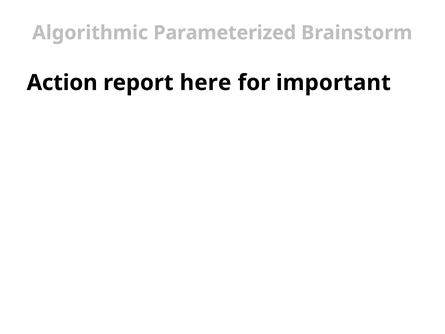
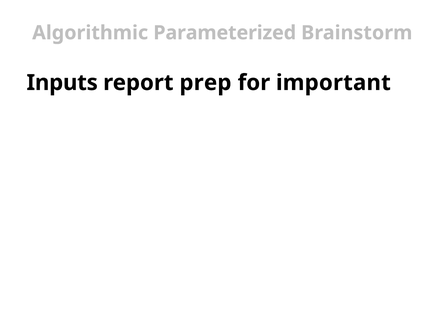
Action: Action -> Inputs
here: here -> prep
